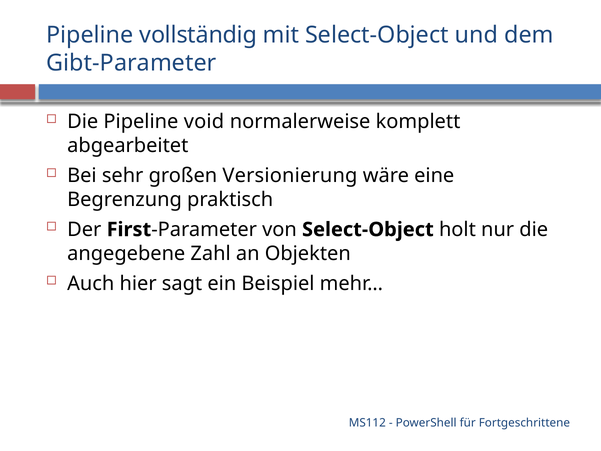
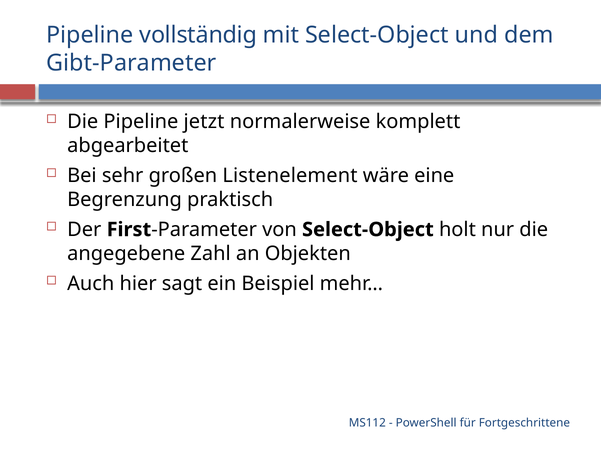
void: void -> jetzt
Versionierung: Versionierung -> Listenelement
